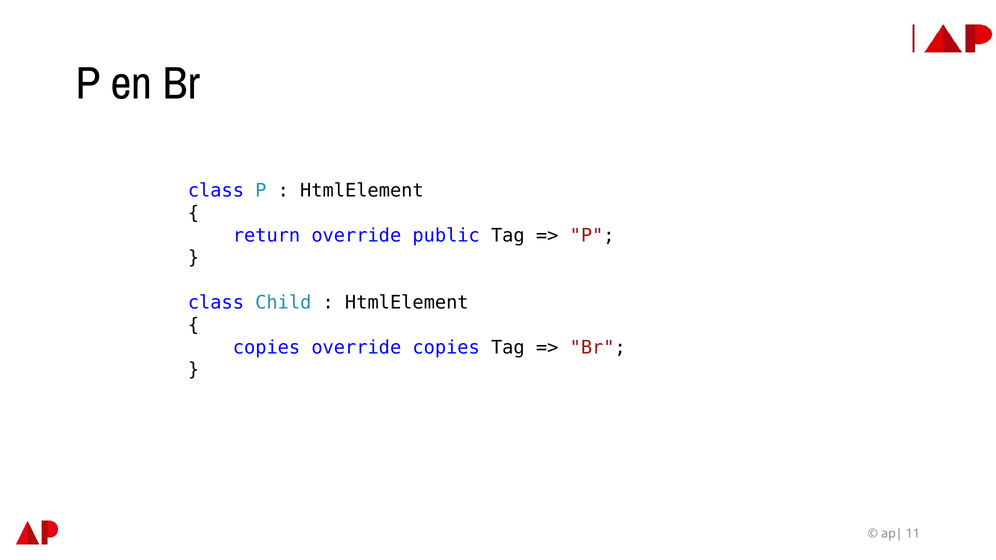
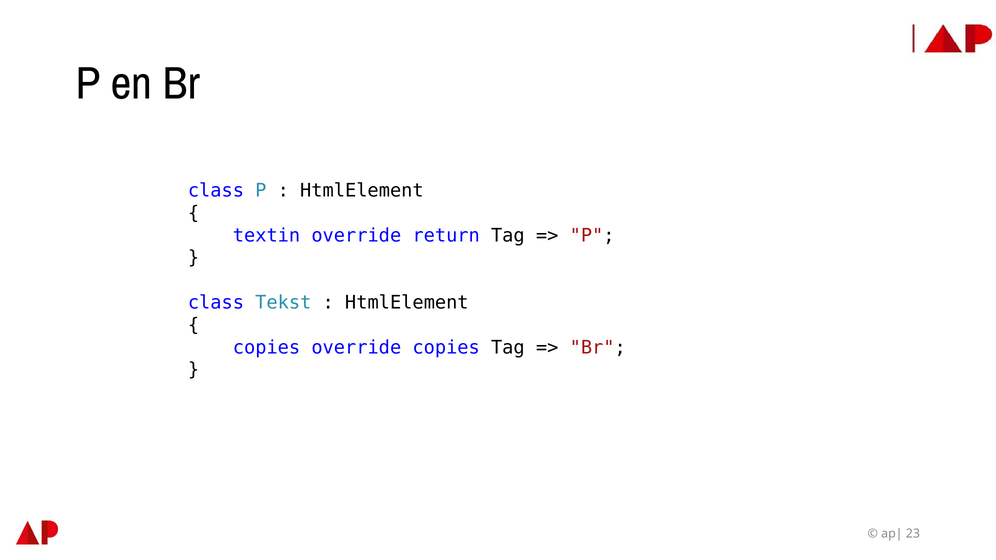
return: return -> textin
public: public -> return
Child: Child -> Tekst
11: 11 -> 23
